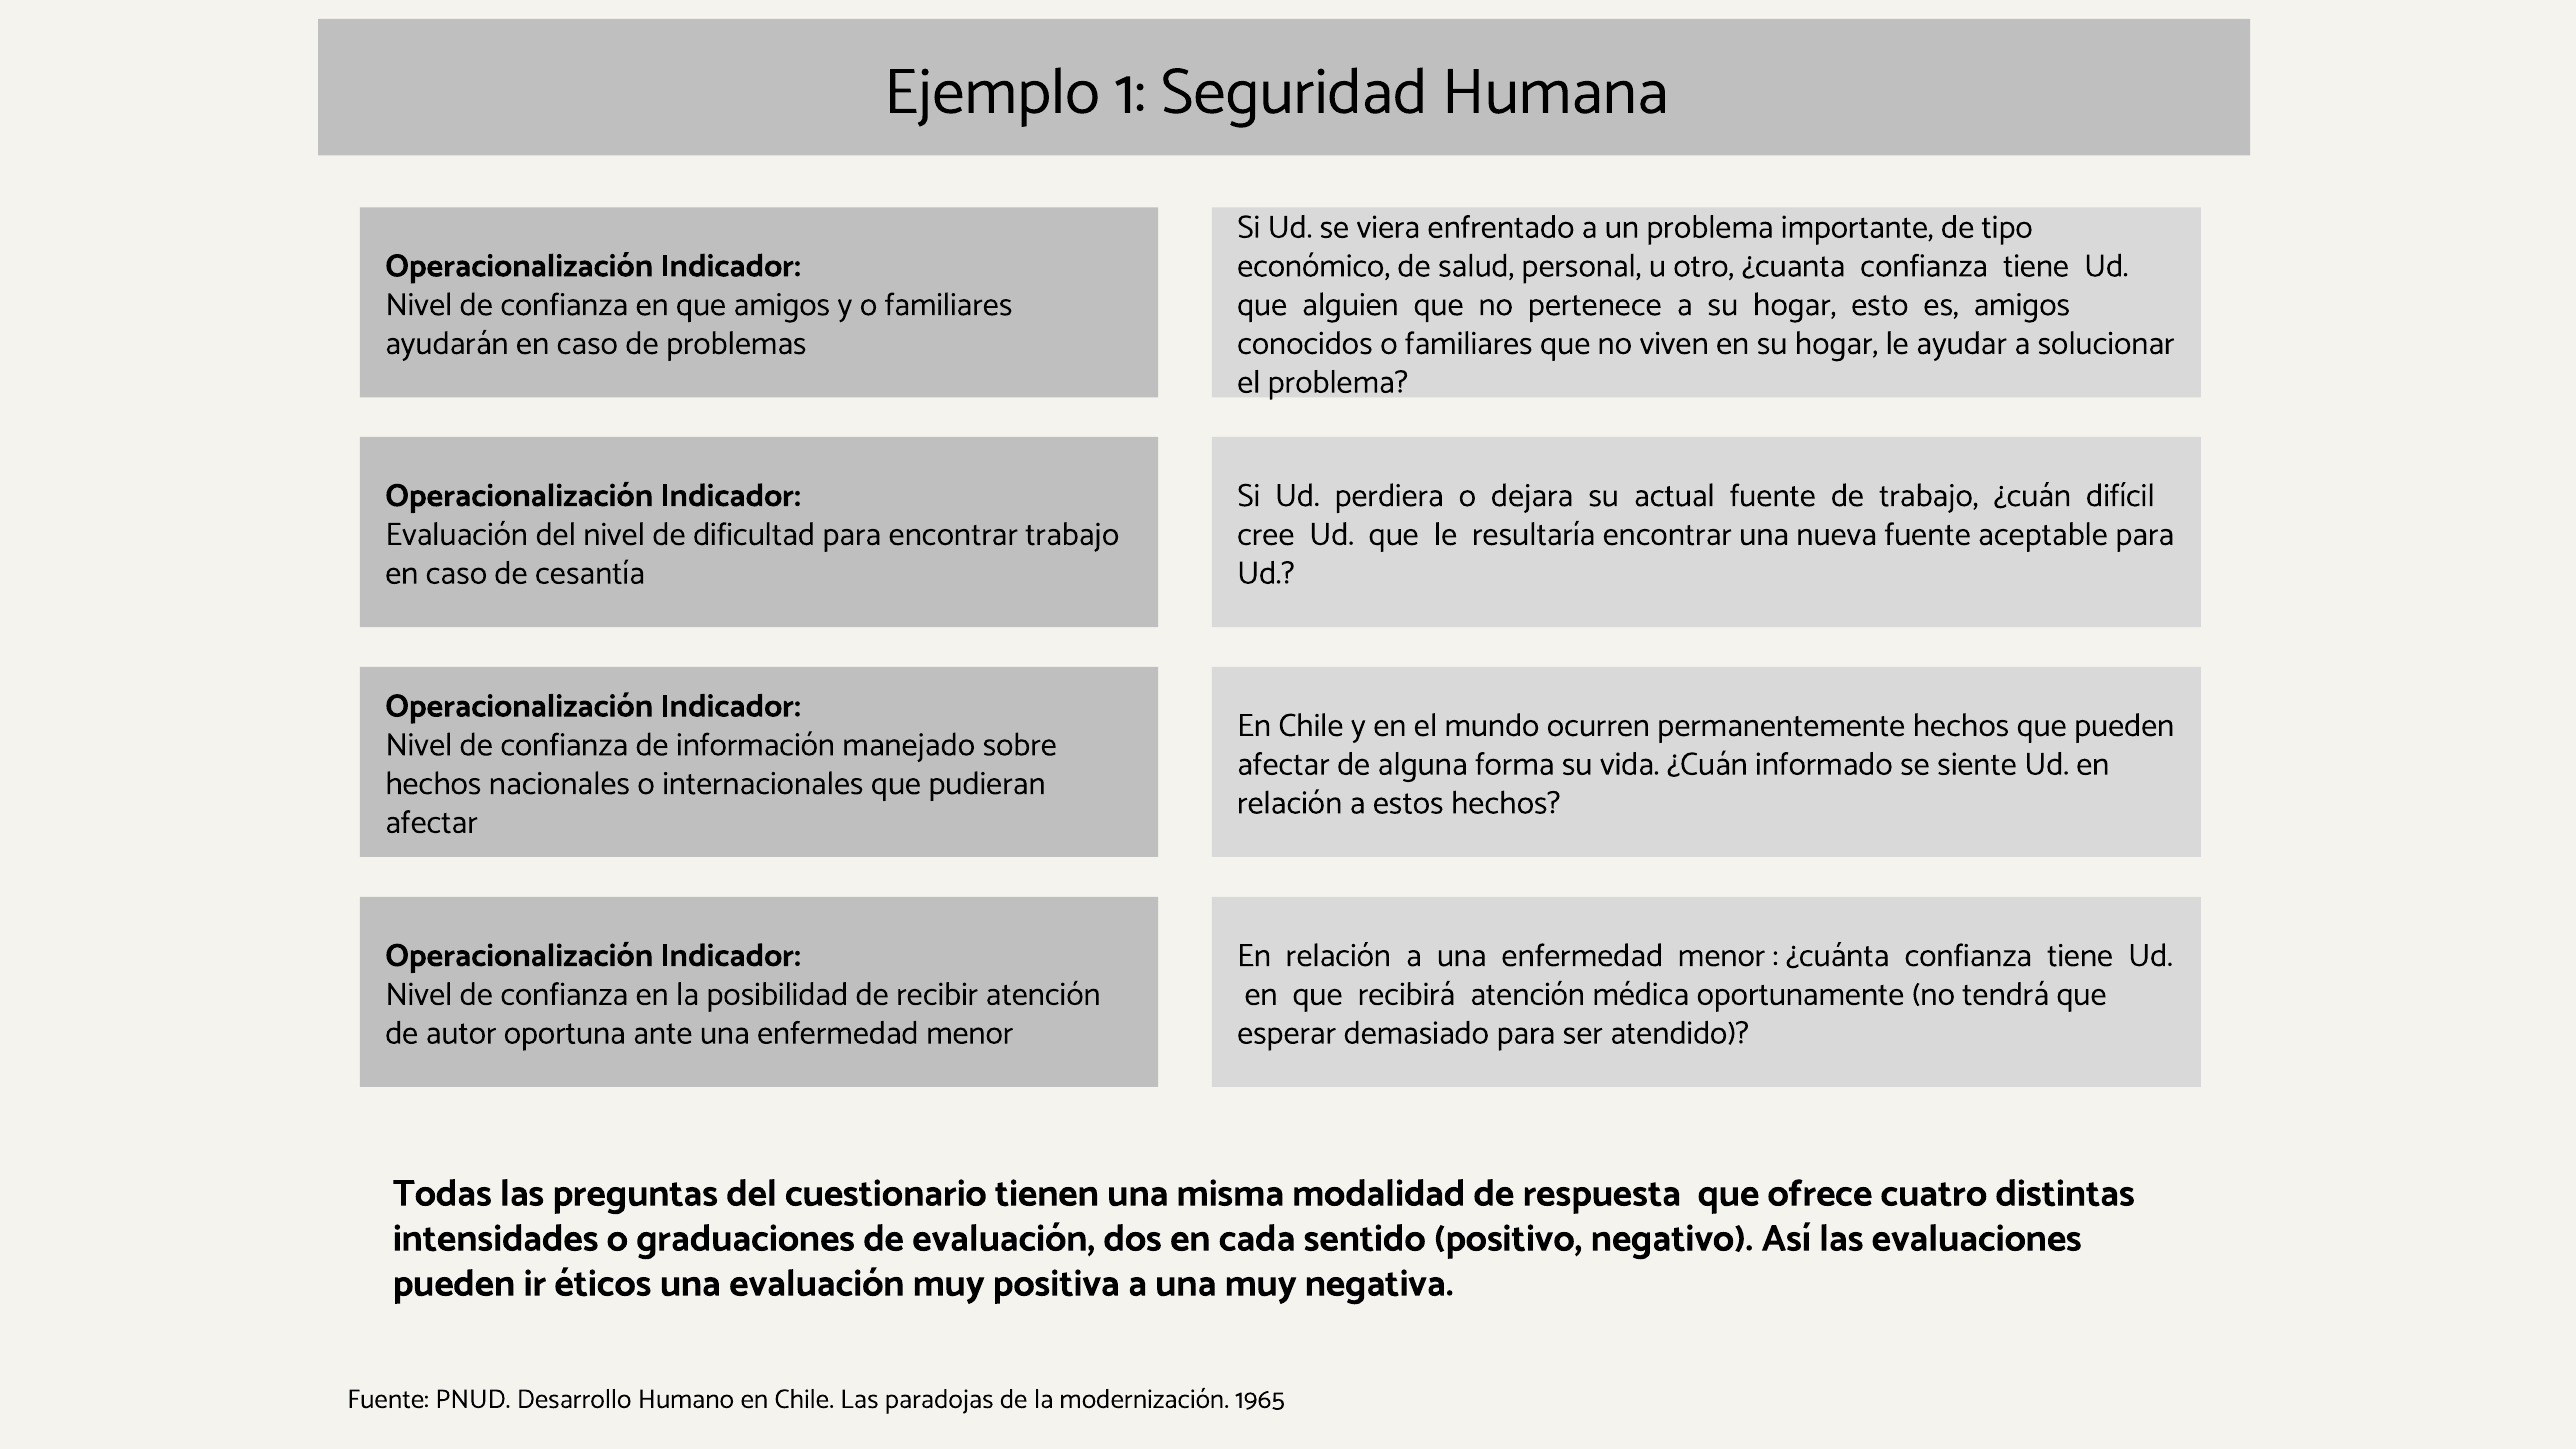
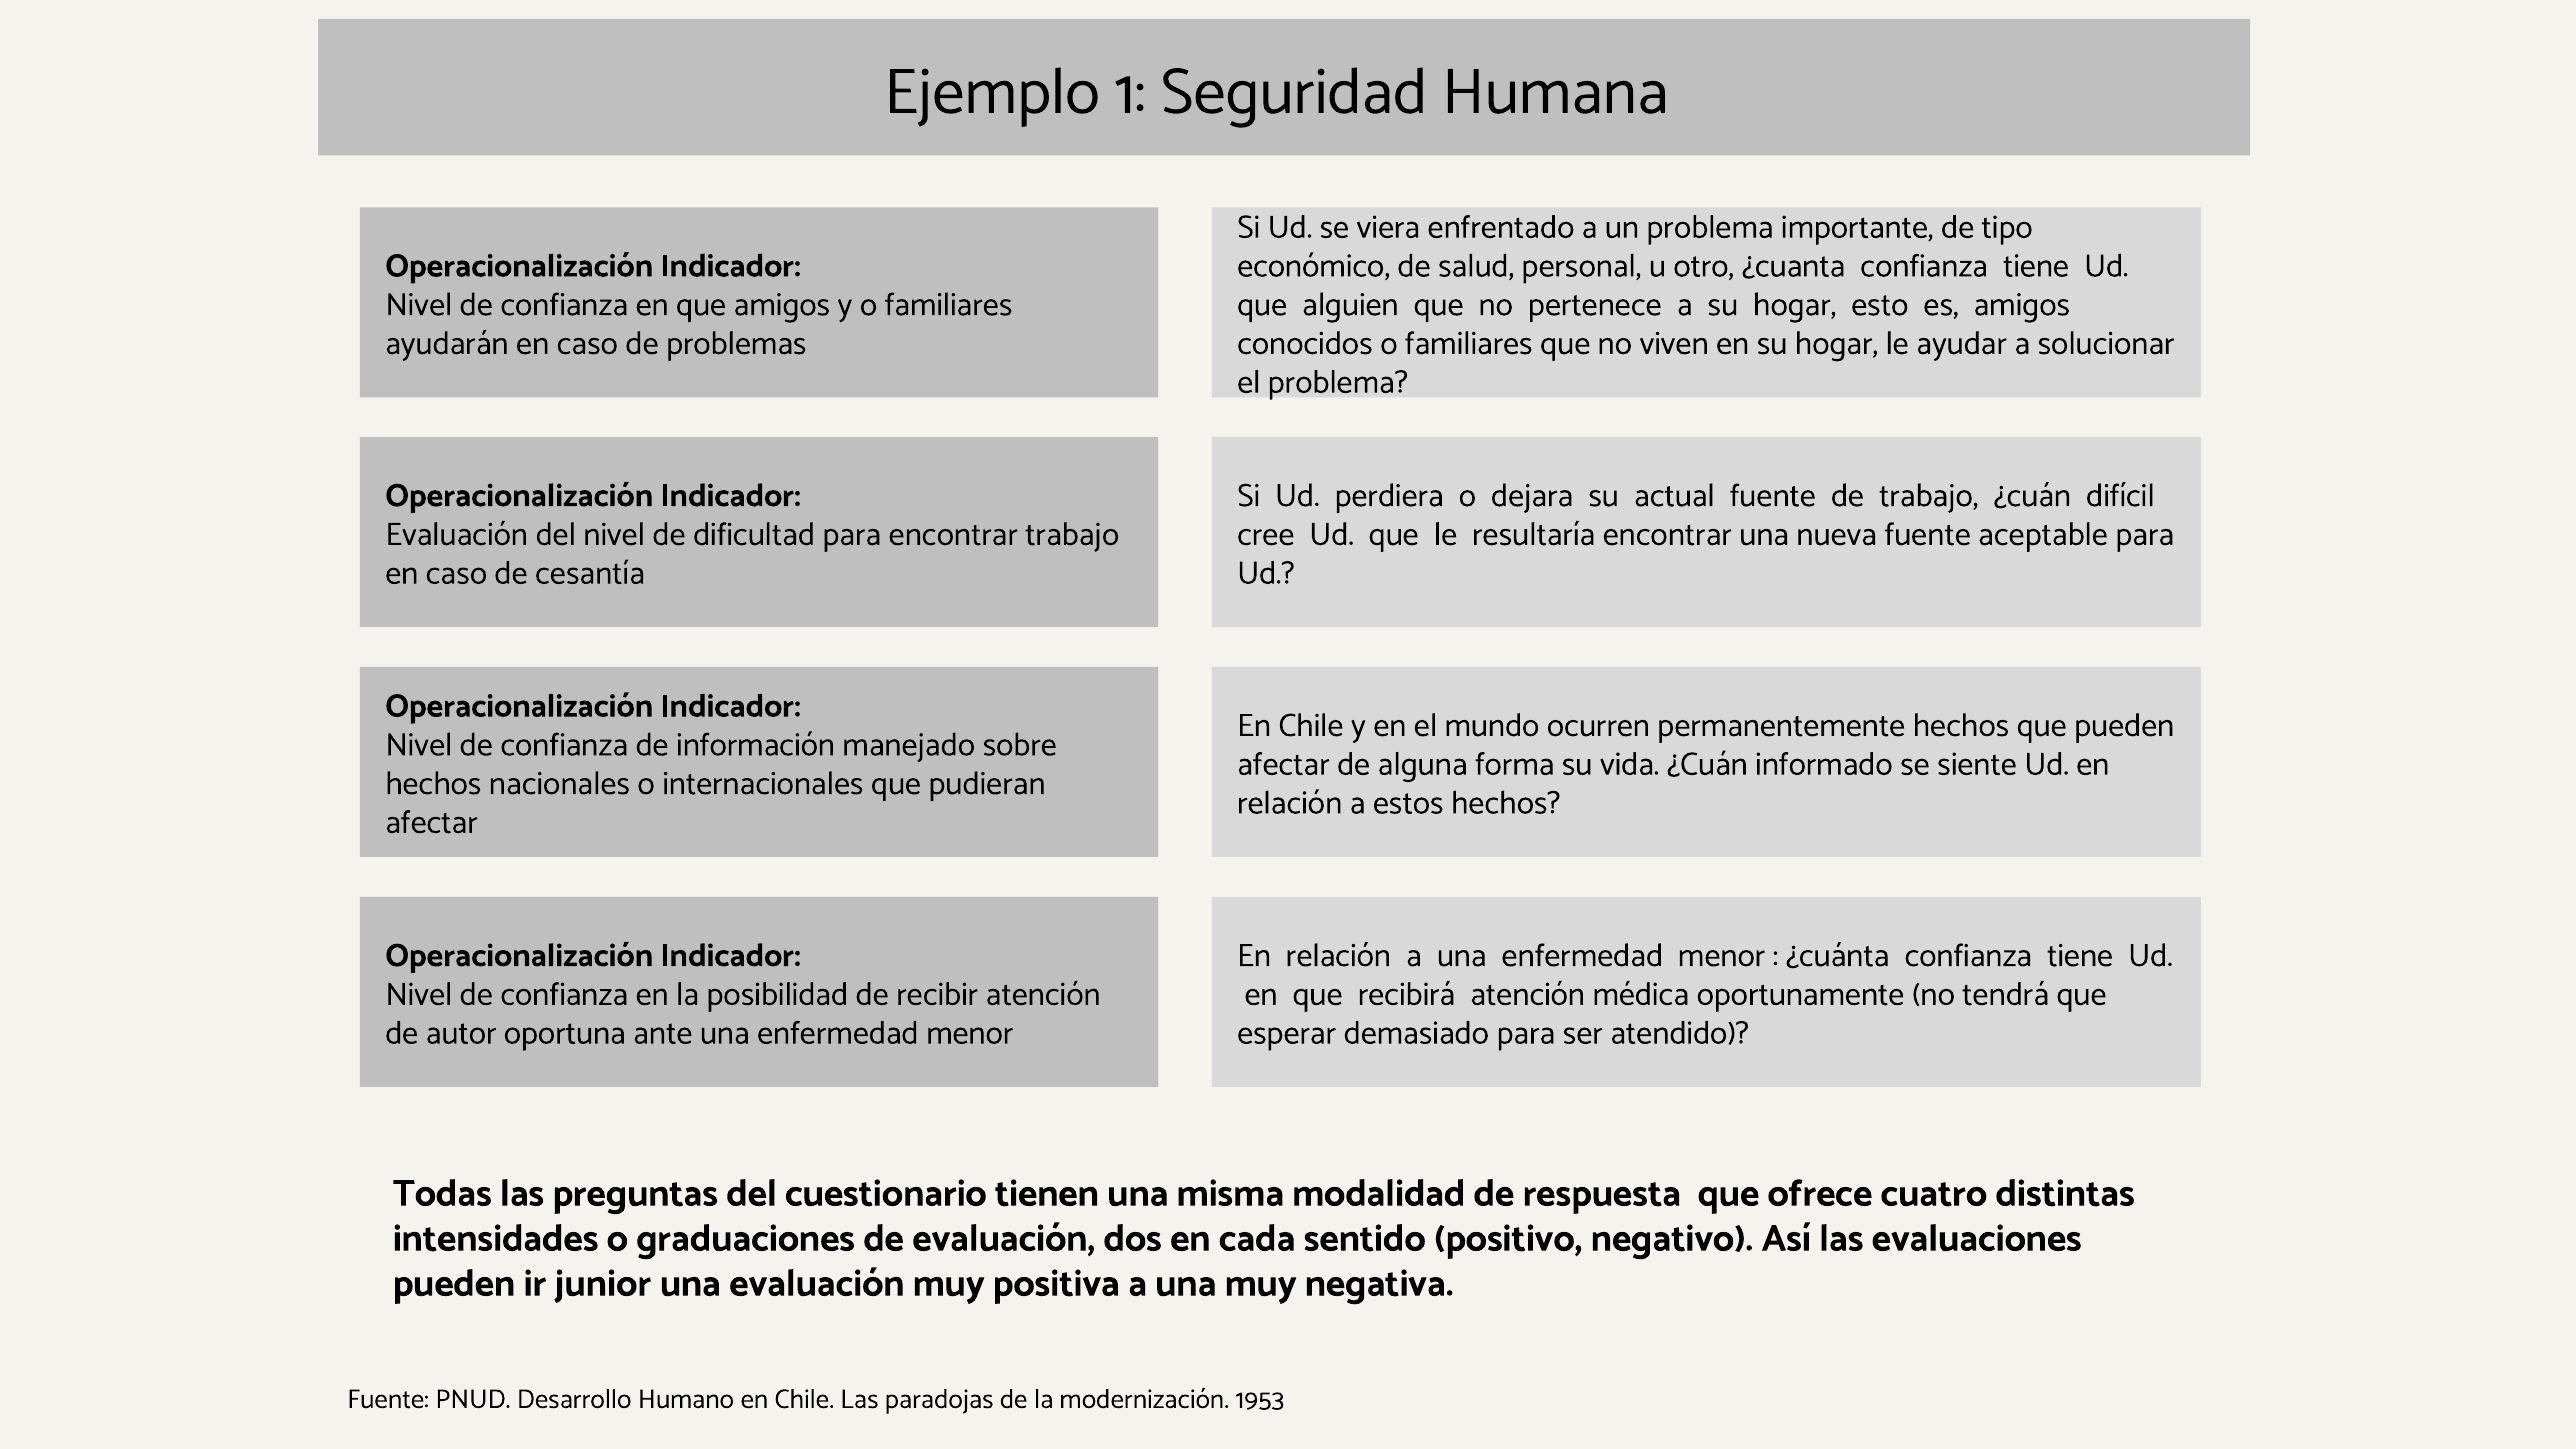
éticos: éticos -> junior
1965: 1965 -> 1953
